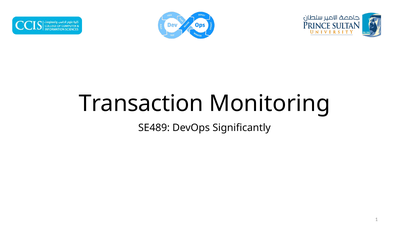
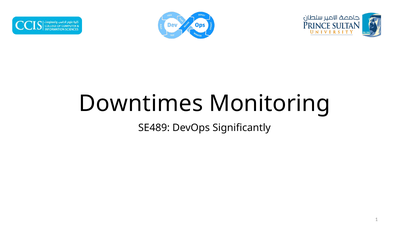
Transaction: Transaction -> Downtimes
